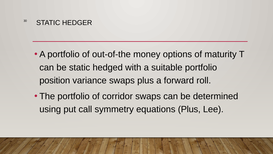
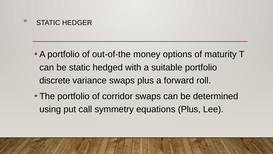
position: position -> discrete
